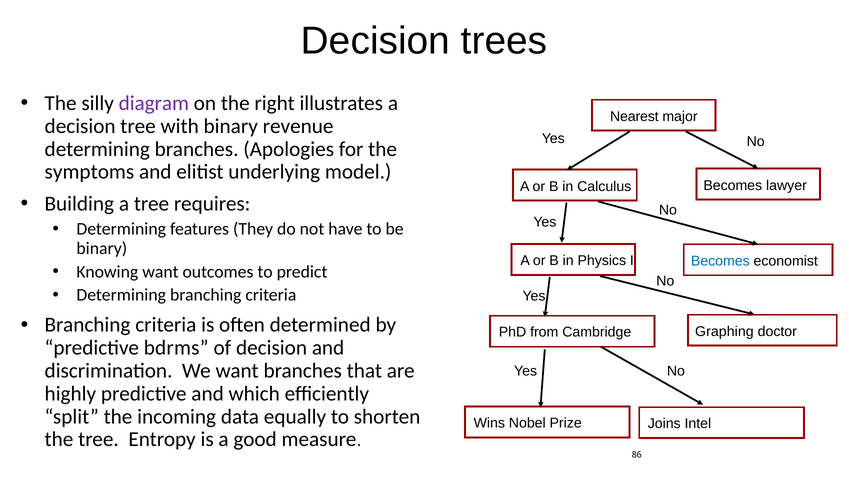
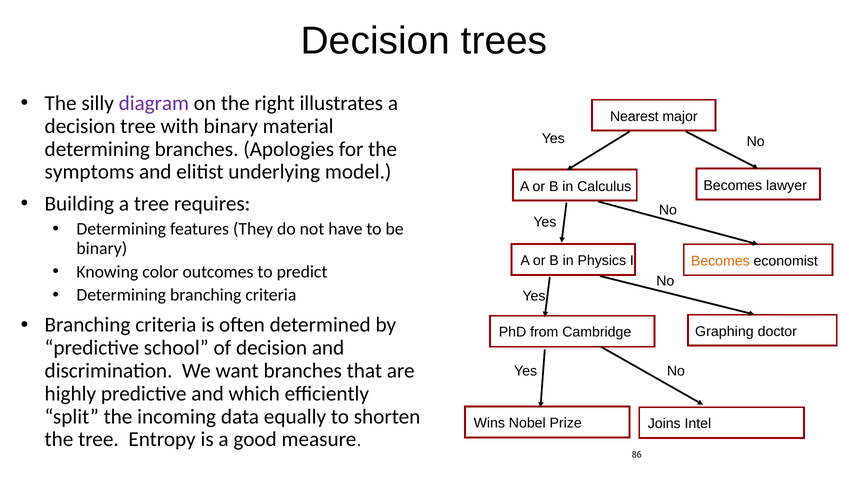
revenue: revenue -> material
Becomes at (720, 262) colour: blue -> orange
Knowing want: want -> color
bdrms: bdrms -> school
